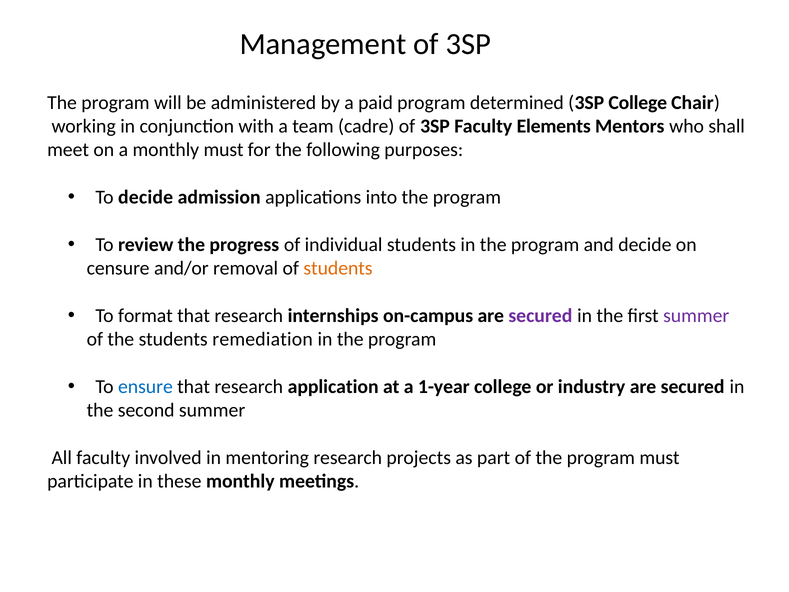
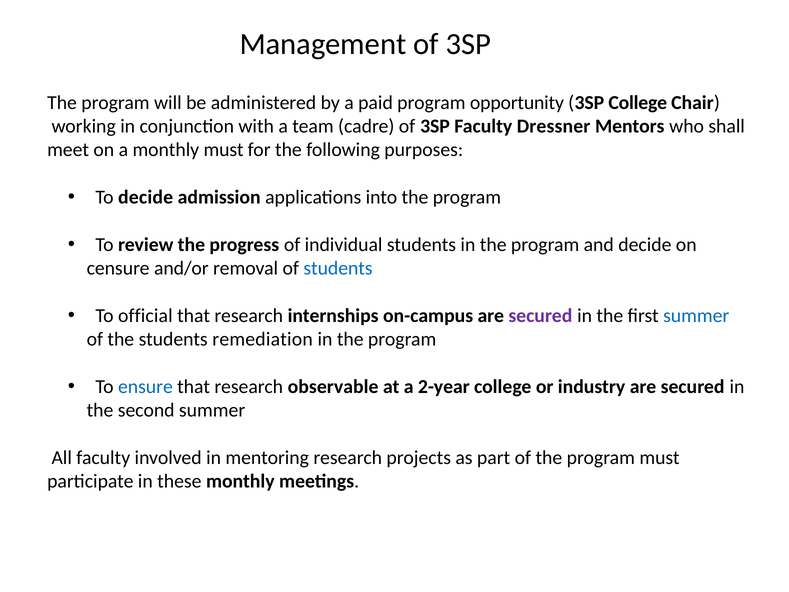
determined: determined -> opportunity
Elements: Elements -> Dressner
students at (338, 268) colour: orange -> blue
format: format -> official
summer at (696, 316) colour: purple -> blue
application: application -> observable
1-year: 1-year -> 2-year
